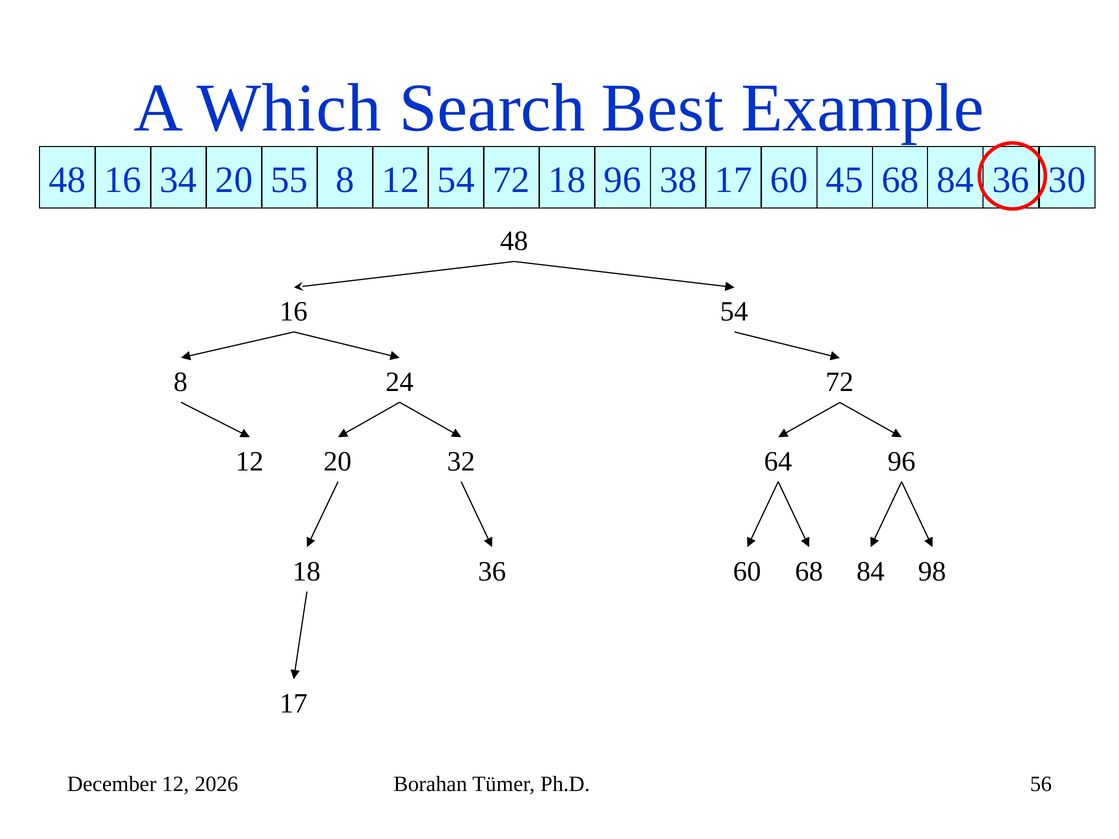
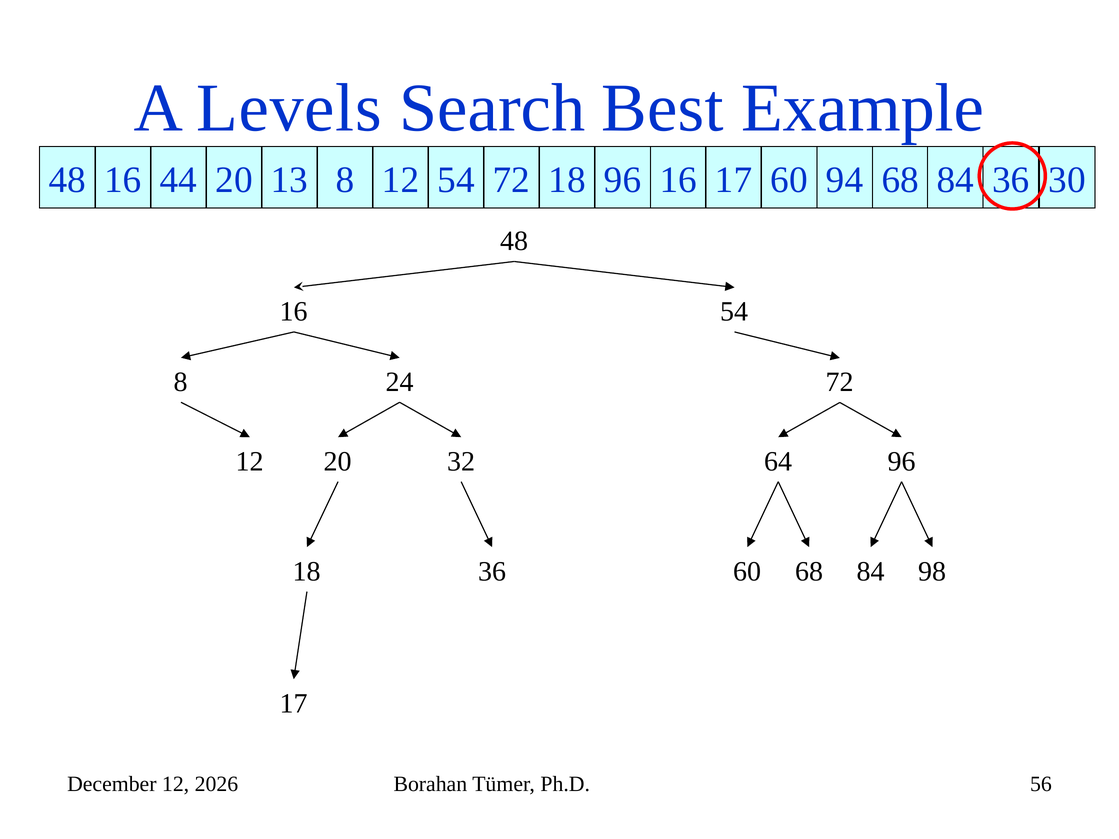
Which: Which -> Levels
34: 34 -> 44
55: 55 -> 13
96 38: 38 -> 16
45: 45 -> 94
